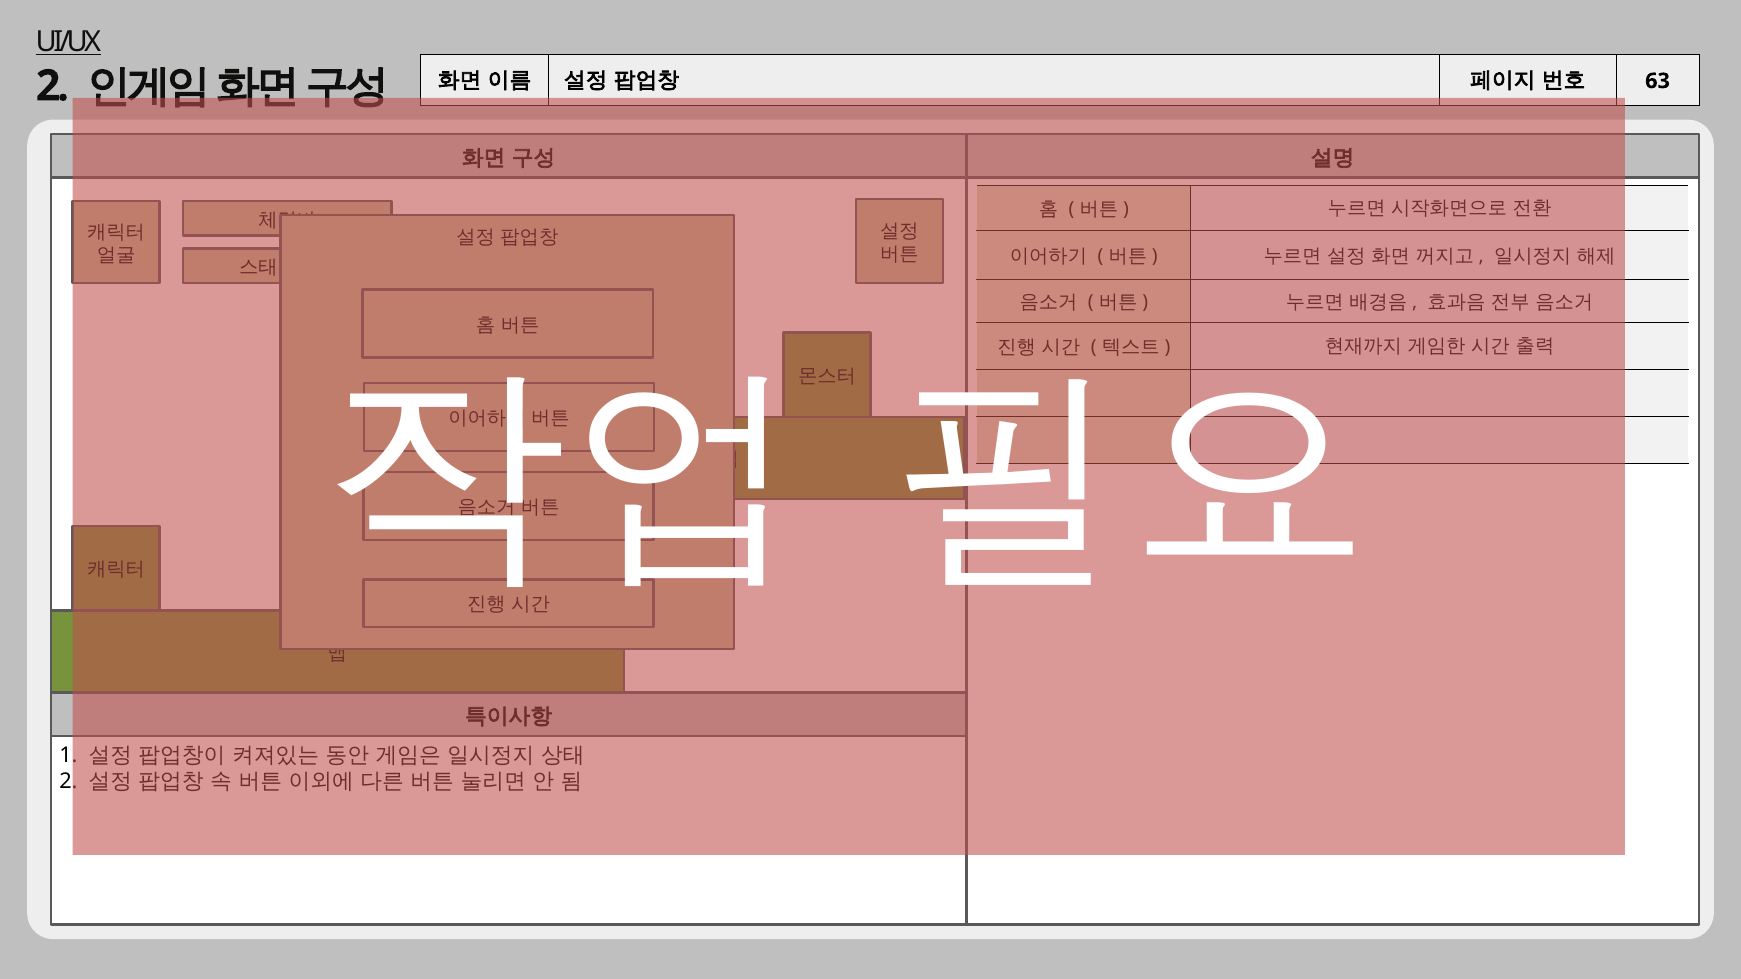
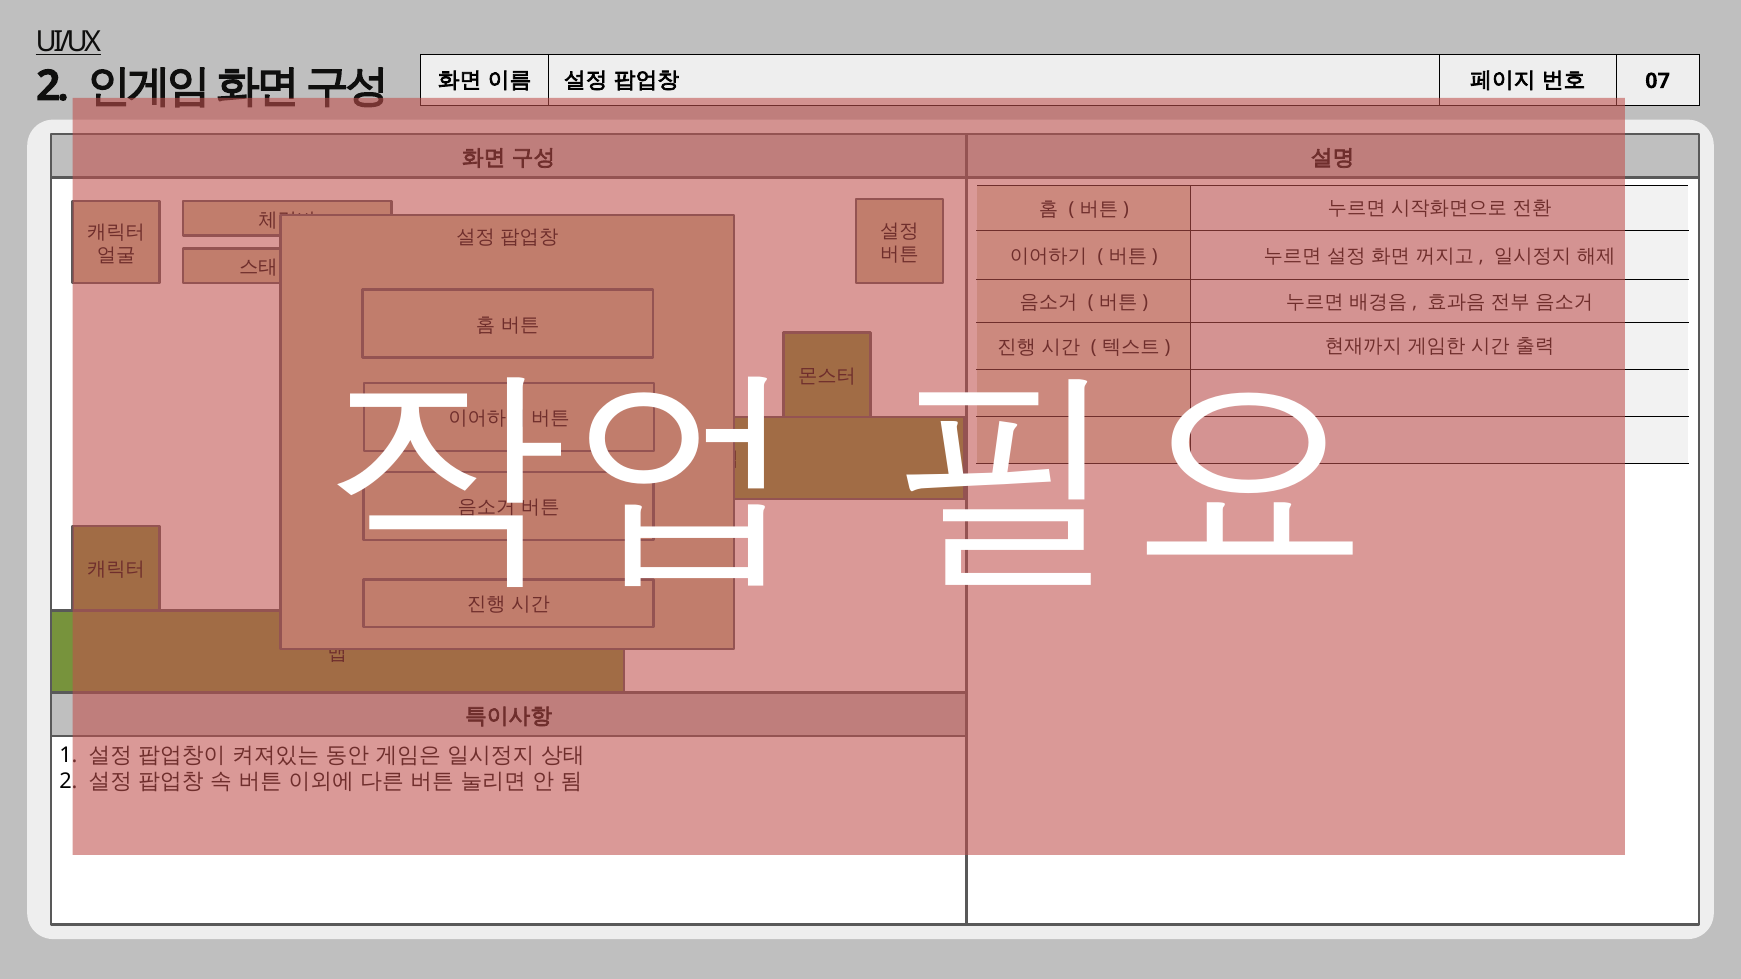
63: 63 -> 07
